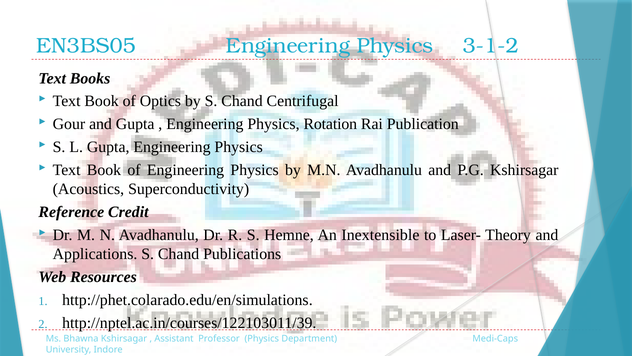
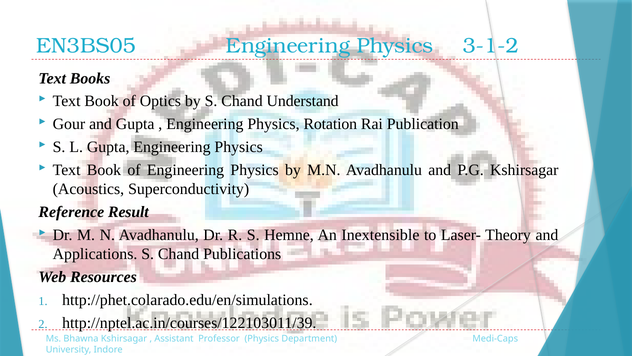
Centrifugal: Centrifugal -> Understand
Credit: Credit -> Result
